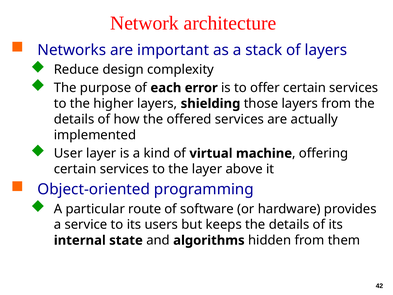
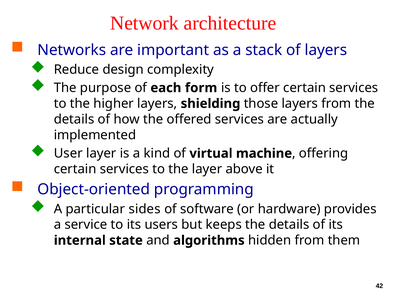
error: error -> form
route: route -> sides
